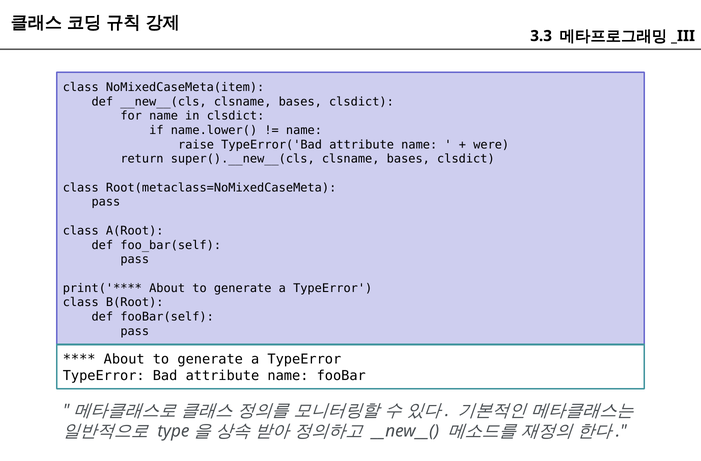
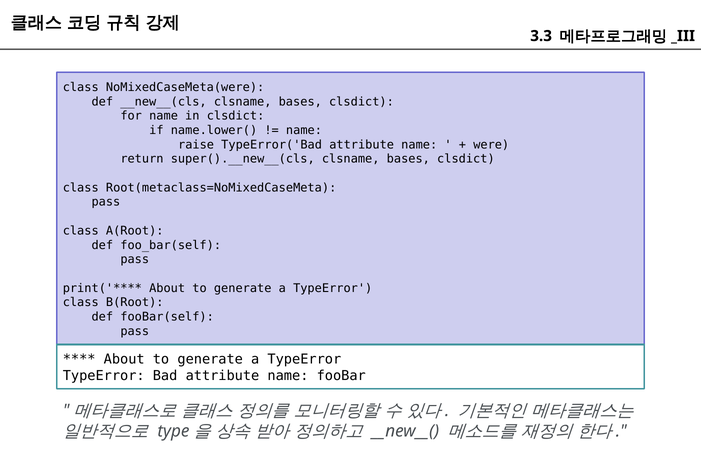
NoMixedCaseMeta(item: NoMixedCaseMeta(item -> NoMixedCaseMeta(were
